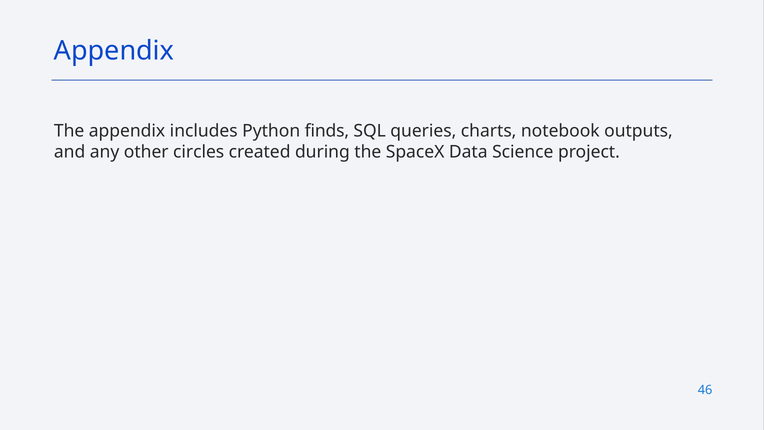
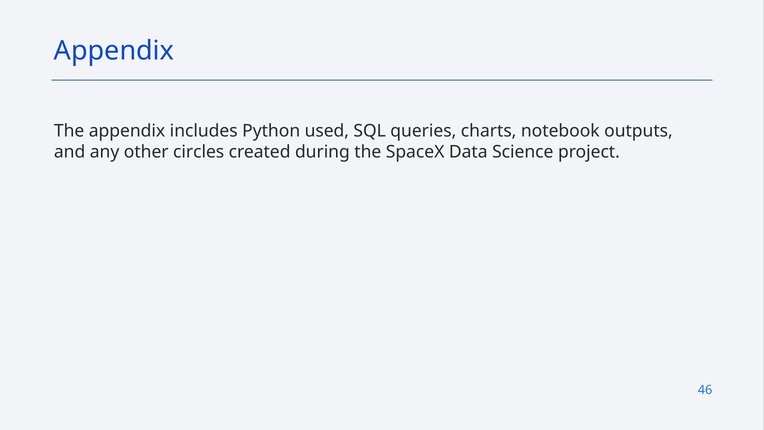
finds: finds -> used
